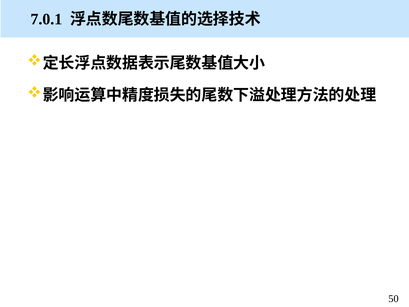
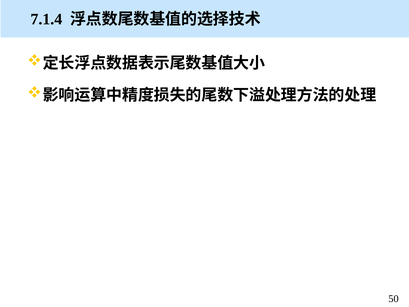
7.0.1: 7.0.1 -> 7.1.4
